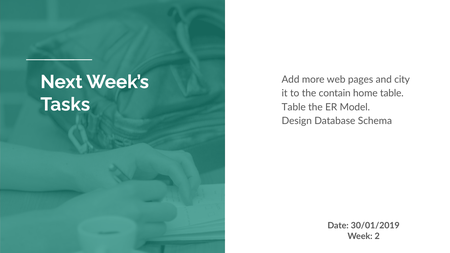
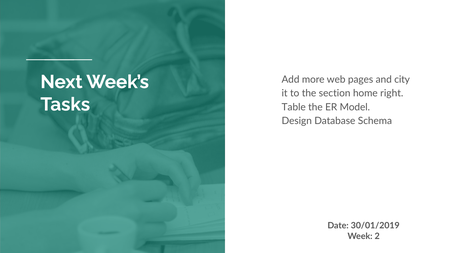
contain: contain -> section
home table: table -> right
